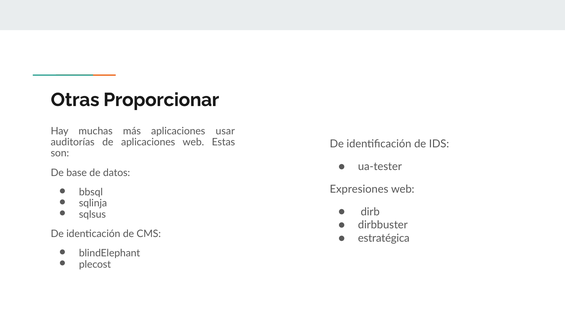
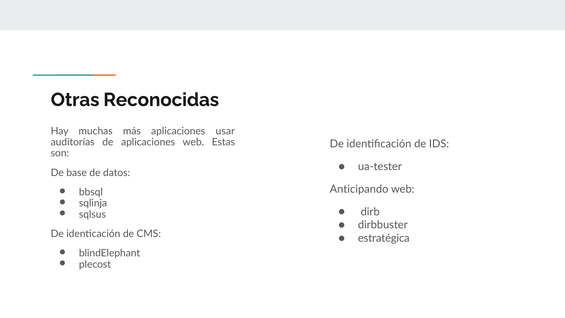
Proporcionar: Proporcionar -> Reconocidas
Expresiones: Expresiones -> Anticipando
